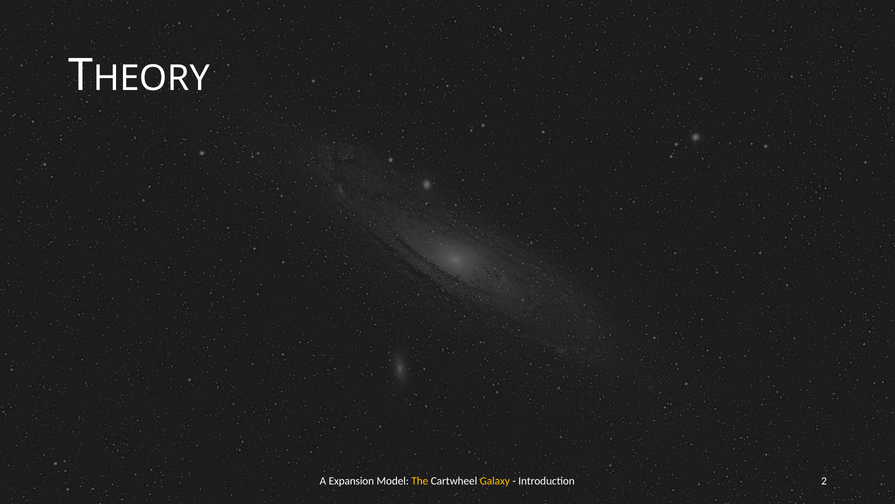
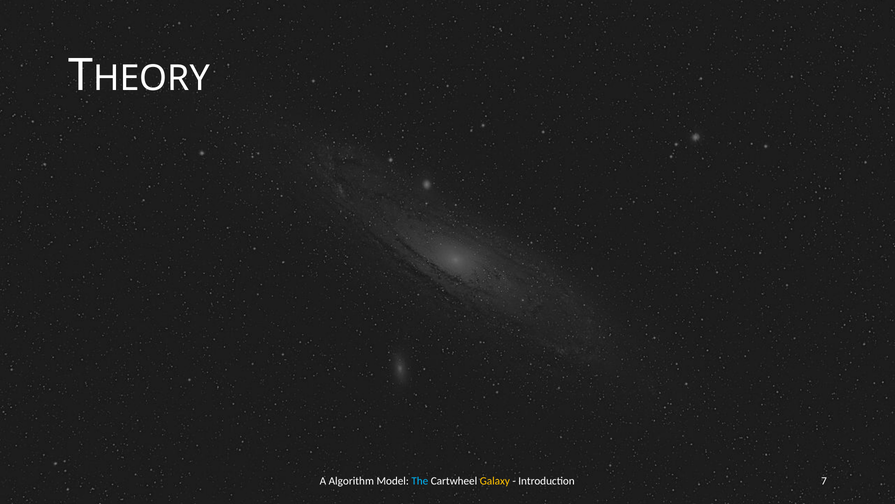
Expansion: Expansion -> Algorithm
The colour: yellow -> light blue
2: 2 -> 7
